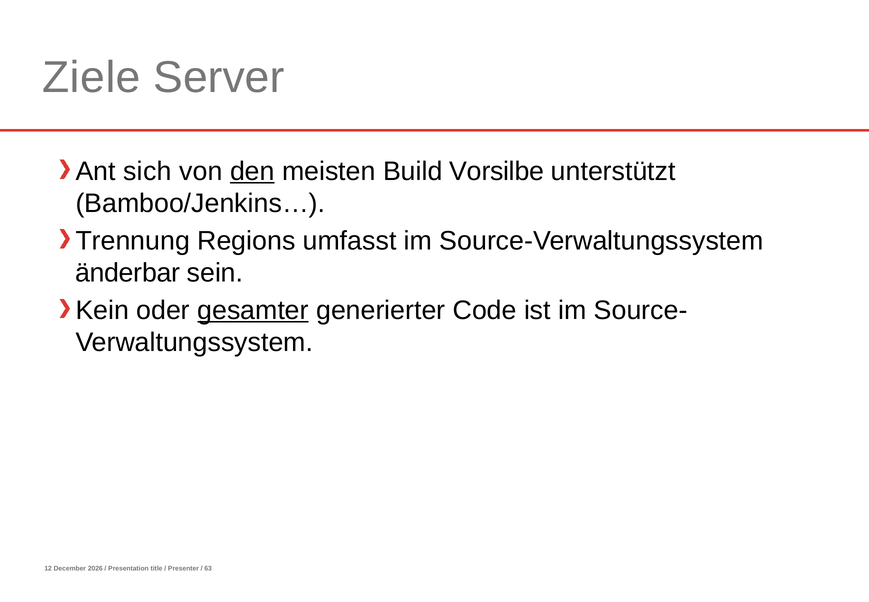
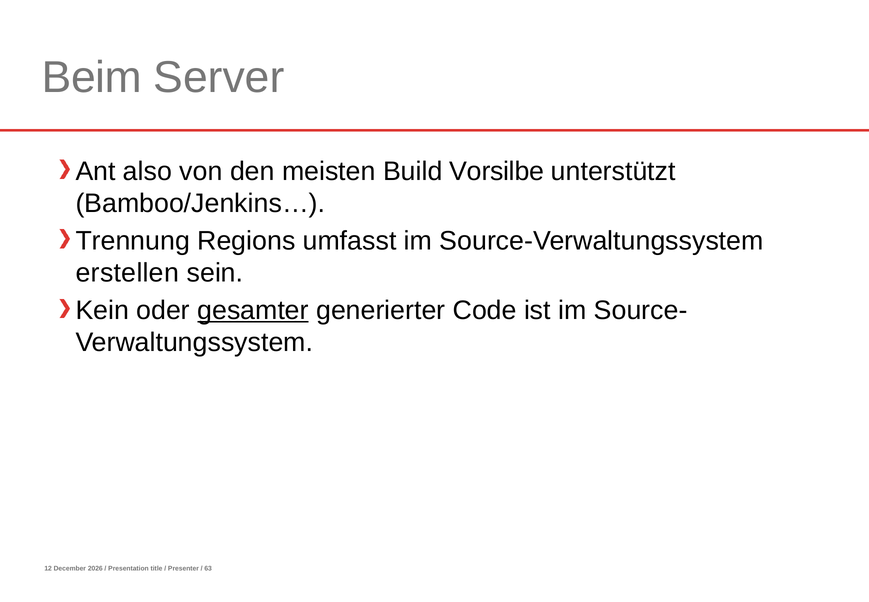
Ziele: Ziele -> Beim
sich: sich -> also
den underline: present -> none
änderbar: änderbar -> erstellen
